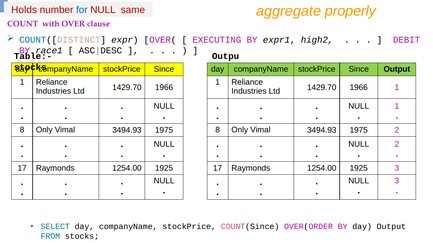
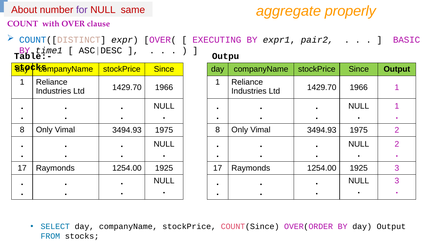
Holds: Holds -> About
for colour: blue -> purple
high2: high2 -> pair2
DEBIT: DEBIT -> BASIC
race1: race1 -> time1
